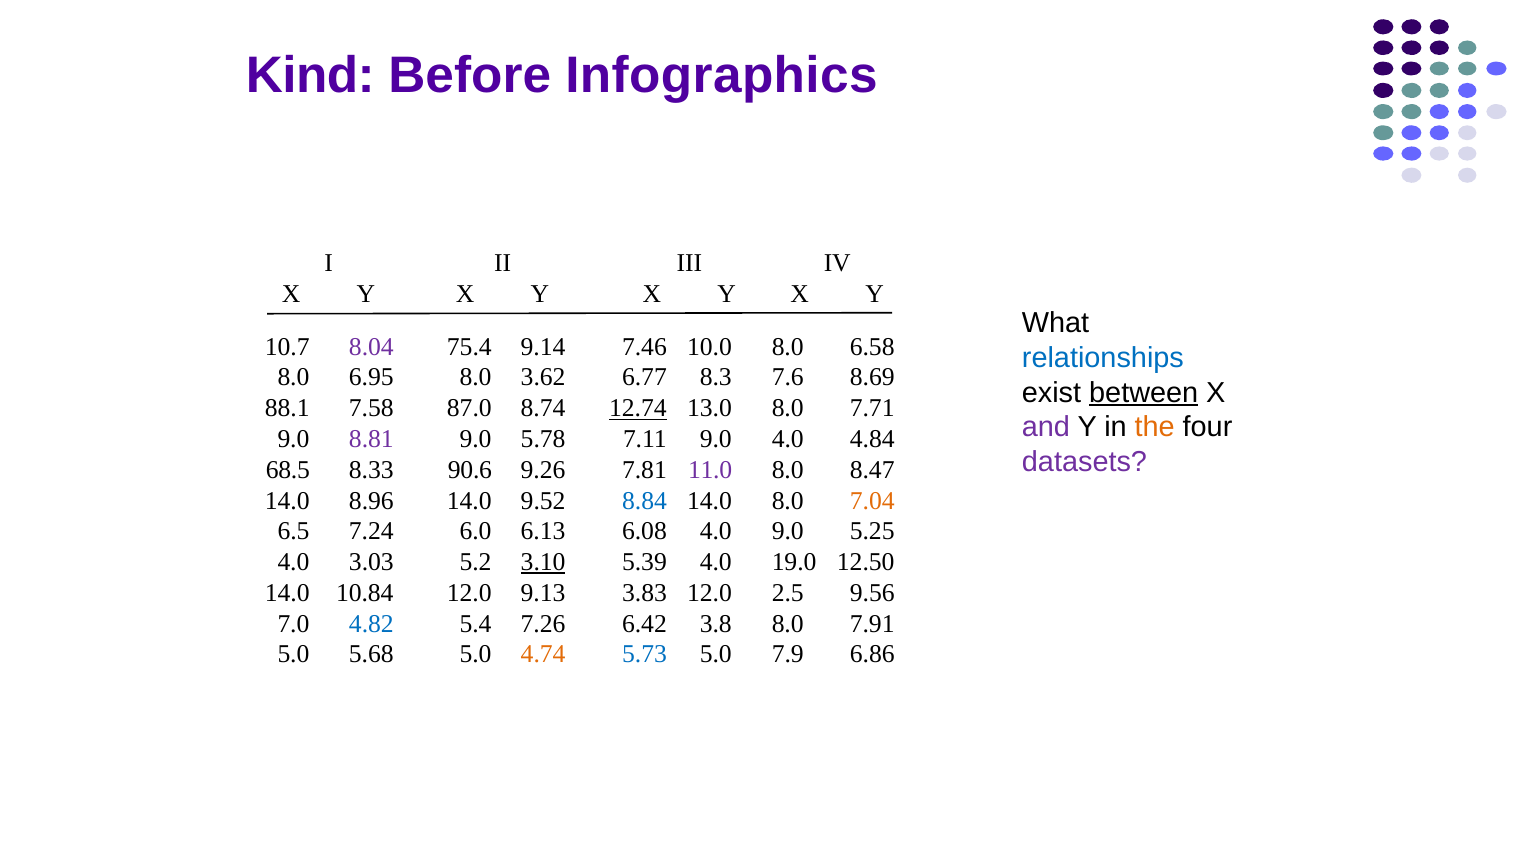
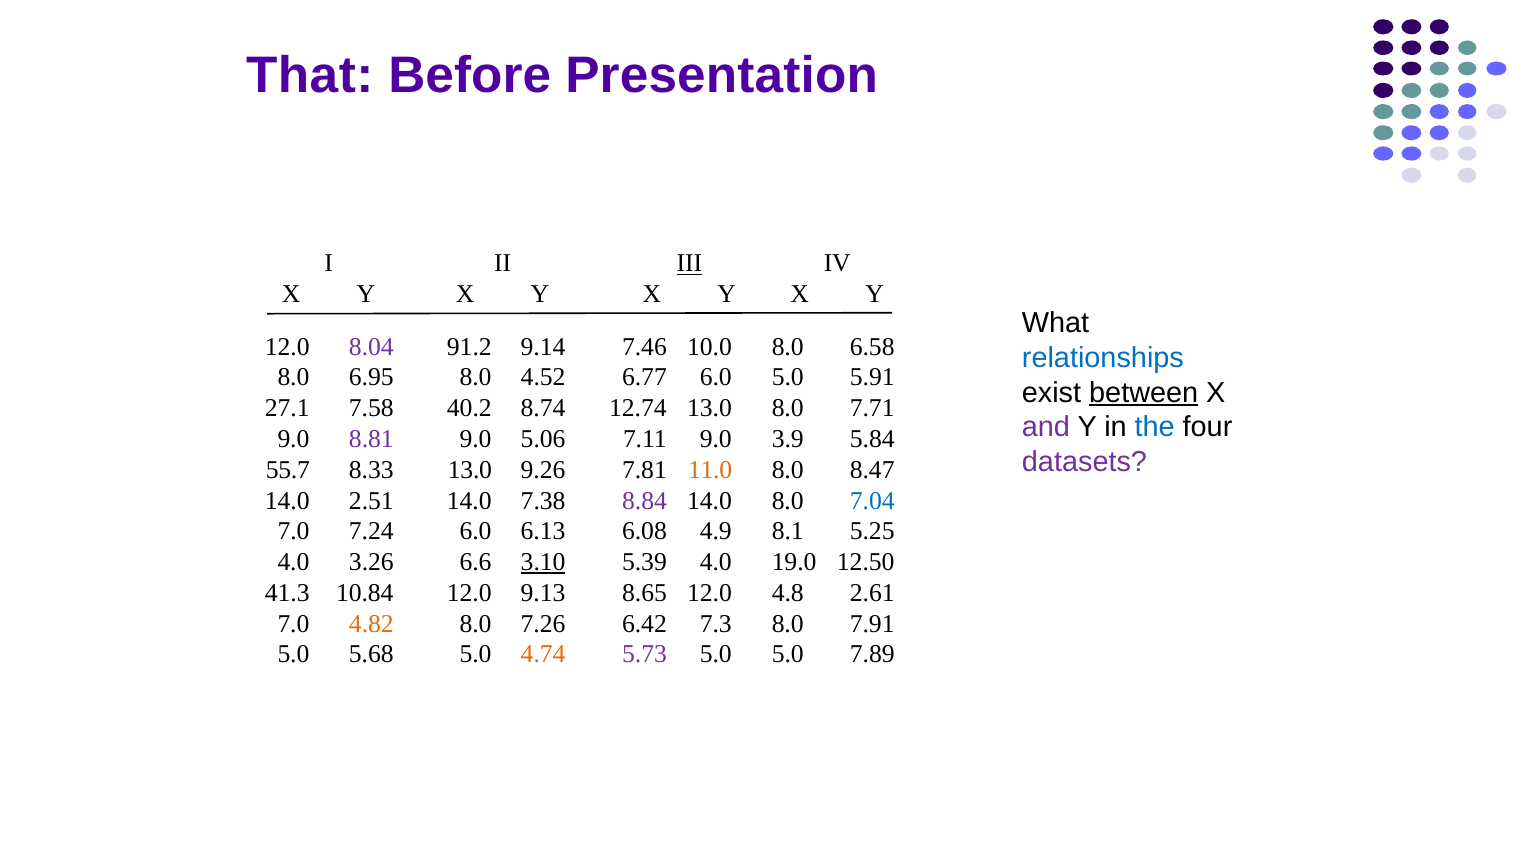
Kind: Kind -> That
Infographics: Infographics -> Presentation
III underline: none -> present
10.7 at (287, 347): 10.7 -> 12.0
75.4: 75.4 -> 91.2
7.6 at (788, 378): 7.6 -> 5.0
3.62: 3.62 -> 4.52
8.3 at (716, 378): 8.3 -> 6.0
8.69: 8.69 -> 5.91
88.1: 88.1 -> 27.1
87.0: 87.0 -> 40.2
12.74 underline: present -> none
the colour: orange -> blue
5.78: 5.78 -> 5.06
4.0 at (788, 439): 4.0 -> 3.9
4.84: 4.84 -> 5.84
68.5: 68.5 -> 55.7
90.6 at (470, 470): 90.6 -> 13.0
11.0 colour: purple -> orange
8.96: 8.96 -> 2.51
9.52: 9.52 -> 7.38
8.84 colour: blue -> purple
7.04 colour: orange -> blue
6.5 at (294, 532): 6.5 -> 7.0
4.0 at (716, 532): 4.0 -> 4.9
9.0 at (788, 532): 9.0 -> 8.1
3.03: 3.03 -> 3.26
5.2: 5.2 -> 6.6
14.0 at (287, 593): 14.0 -> 41.3
3.83: 3.83 -> 8.65
2.5: 2.5 -> 4.8
9.56: 9.56 -> 2.61
4.82 colour: blue -> orange
5.4 at (476, 624): 5.4 -> 8.0
3.8: 3.8 -> 7.3
7.9 at (788, 655): 7.9 -> 5.0
5.73 colour: blue -> purple
6.86: 6.86 -> 7.89
